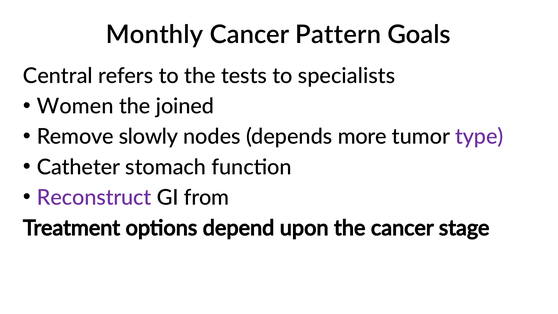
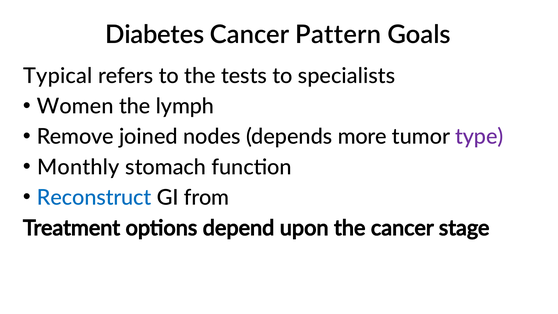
Monthly: Monthly -> Diabetes
Central: Central -> Typical
joined: joined -> lymph
slowly: slowly -> joined
Catheter: Catheter -> Monthly
Reconstruct colour: purple -> blue
